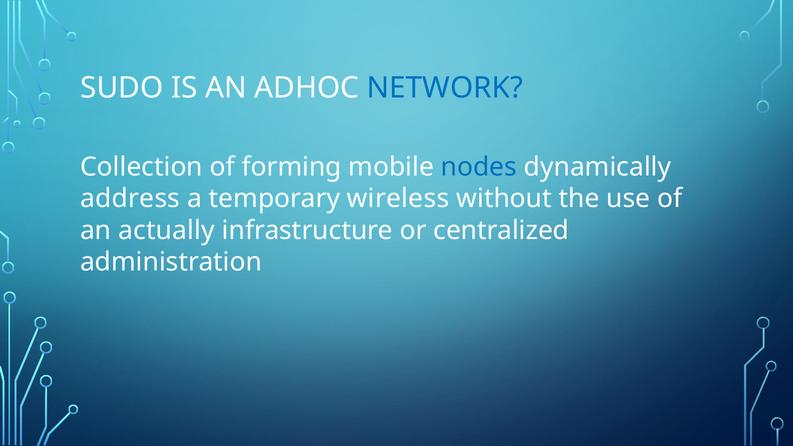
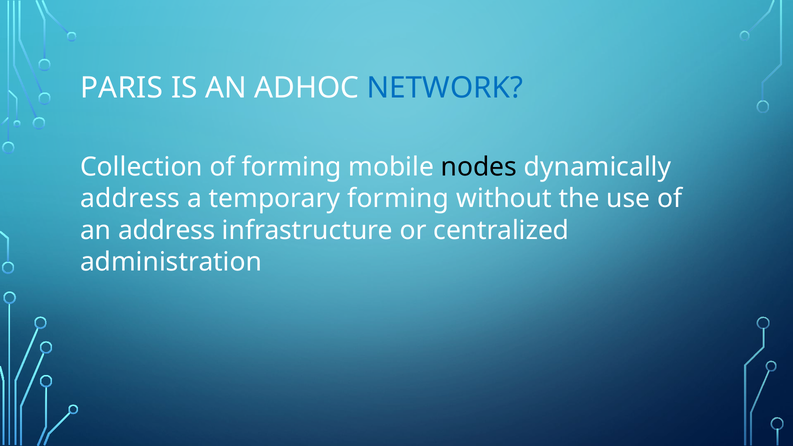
SUDO: SUDO -> PARIS
nodes colour: blue -> black
temporary wireless: wireless -> forming
an actually: actually -> address
